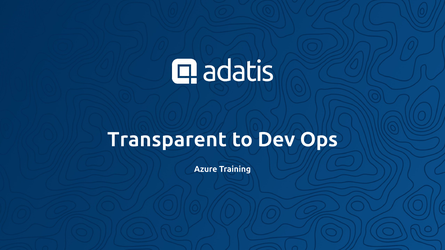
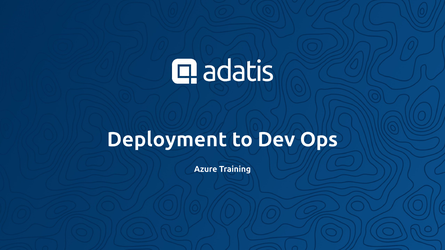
Transparent: Transparent -> Deployment
